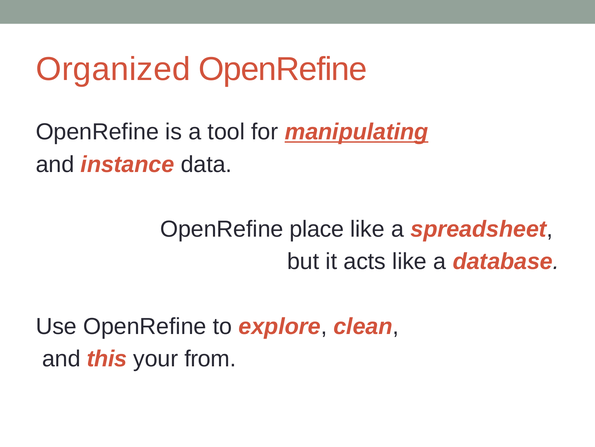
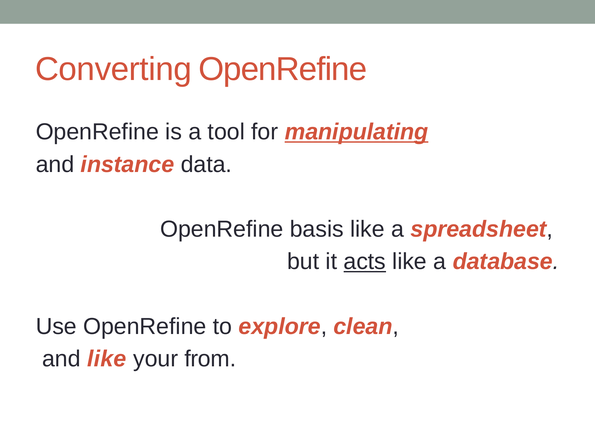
Organized: Organized -> Converting
place: place -> basis
acts underline: none -> present
and this: this -> like
